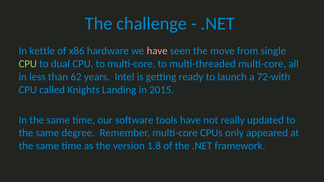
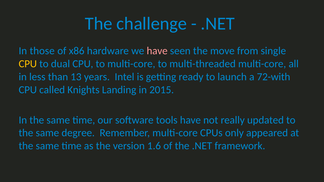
kettle: kettle -> those
CPU at (28, 64) colour: light green -> yellow
62: 62 -> 13
1.8: 1.8 -> 1.6
